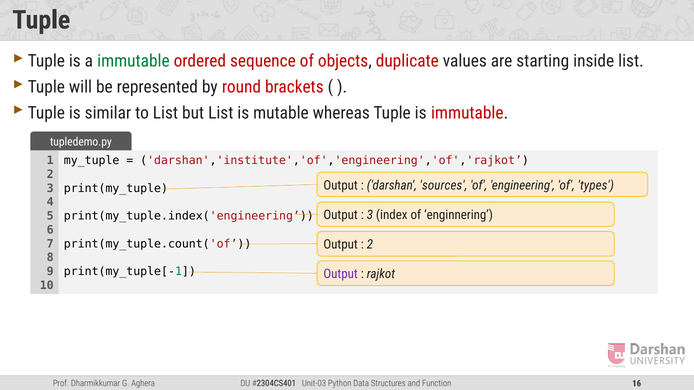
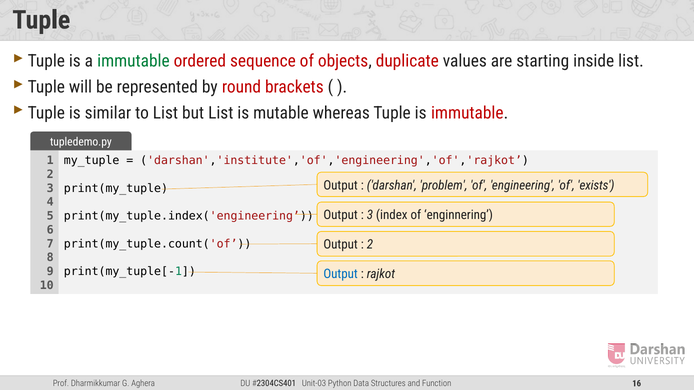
sources: sources -> problem
types: types -> exists
Output at (341, 274) colour: purple -> blue
